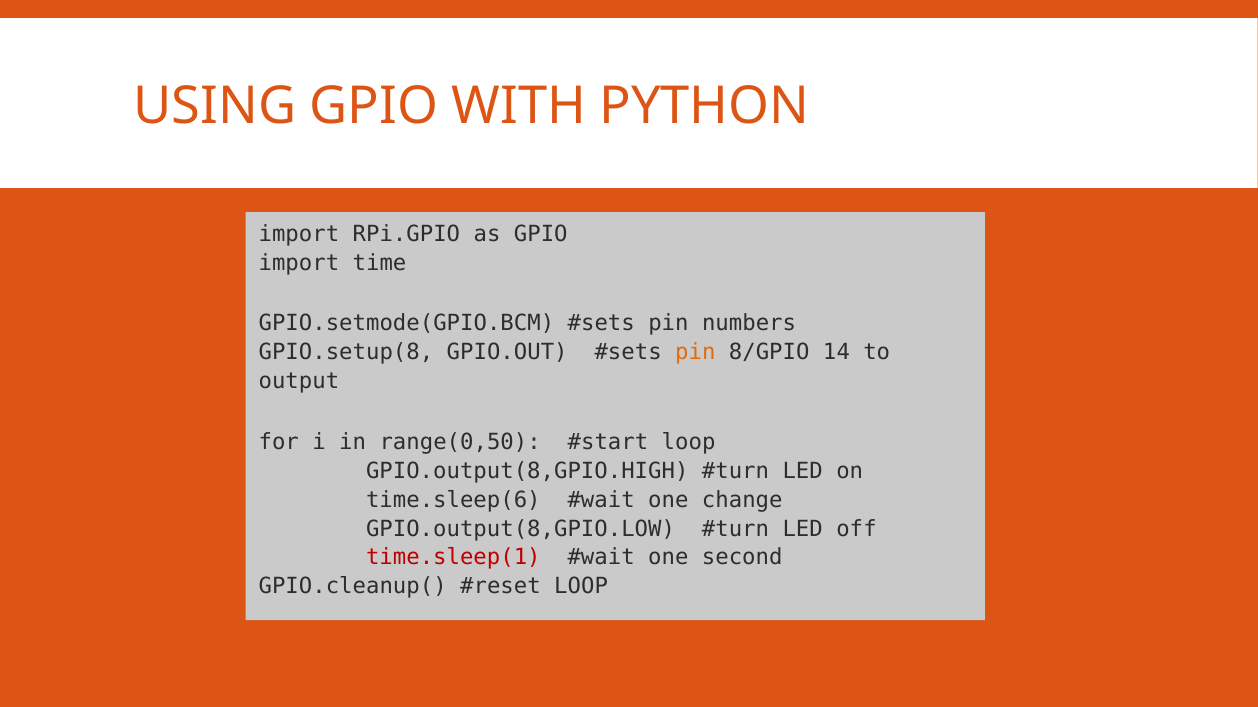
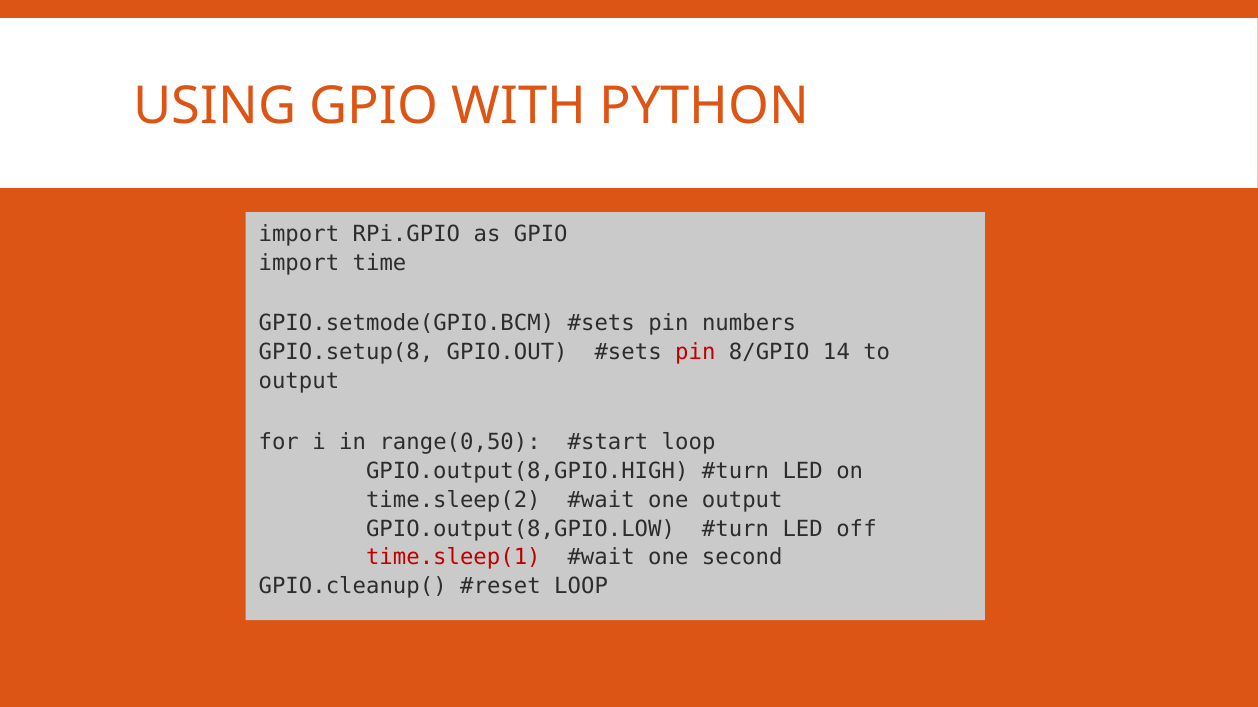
pin at (695, 353) colour: orange -> red
time.sleep(6: time.sleep(6 -> time.sleep(2
one change: change -> output
